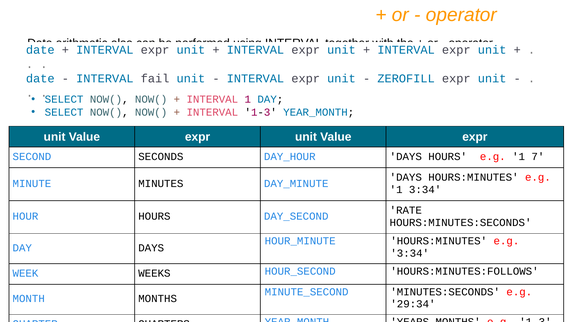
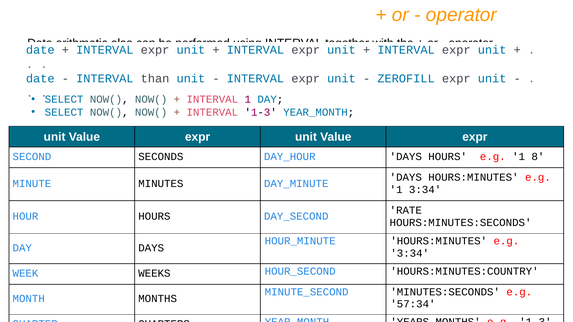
fail: fail -> than
7: 7 -> 8
HOURS:MINUTES:FOLLOWS: HOURS:MINUTES:FOLLOWS -> HOURS:MINUTES:COUNTRY
29:34: 29:34 -> 57:34
